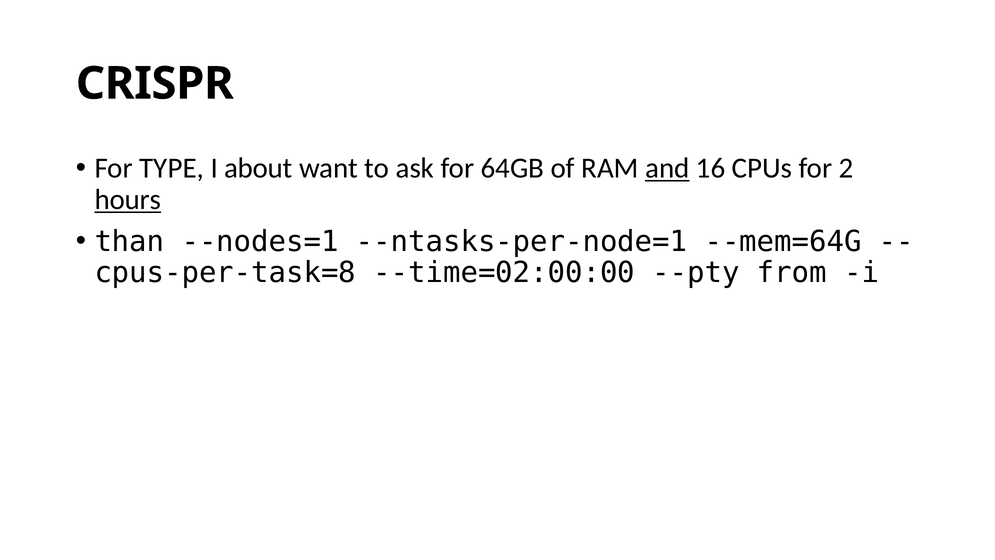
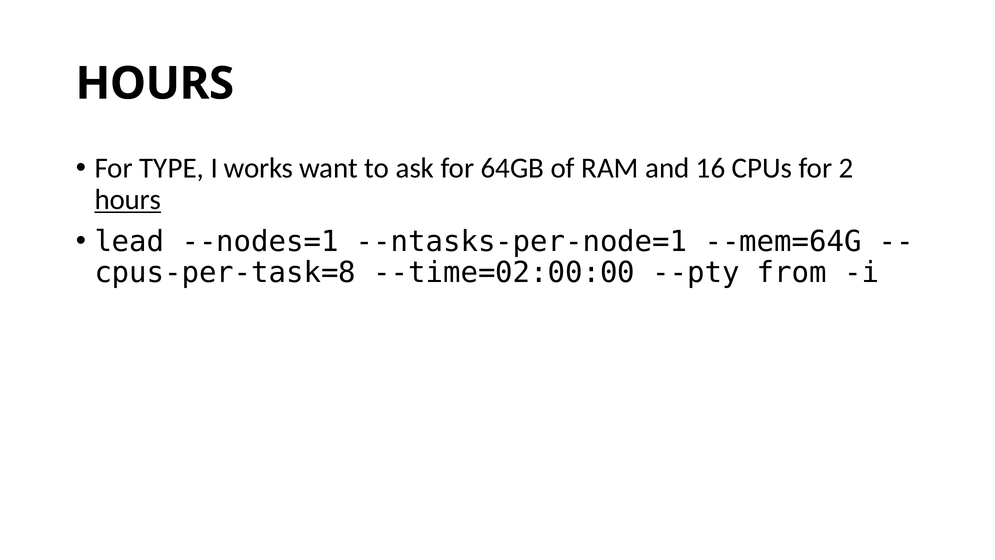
CRISPR at (155, 84): CRISPR -> HOURS
about: about -> works
and underline: present -> none
than: than -> lead
